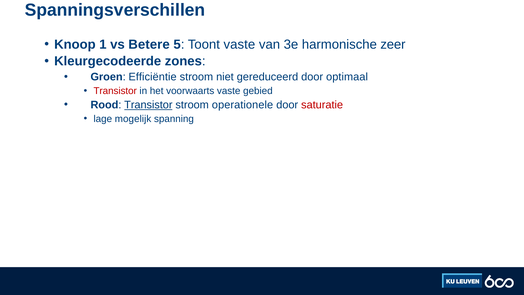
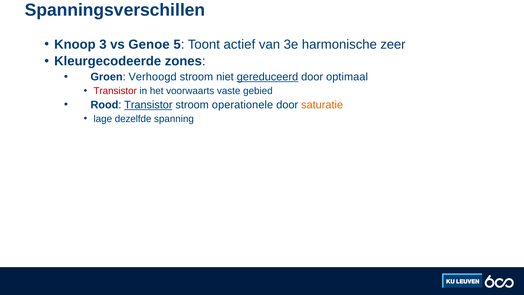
1: 1 -> 3
Betere: Betere -> Genoe
Toont vaste: vaste -> actief
Efficiëntie: Efficiëntie -> Verhoogd
gereduceerd underline: none -> present
saturatie colour: red -> orange
mogelijk: mogelijk -> dezelfde
